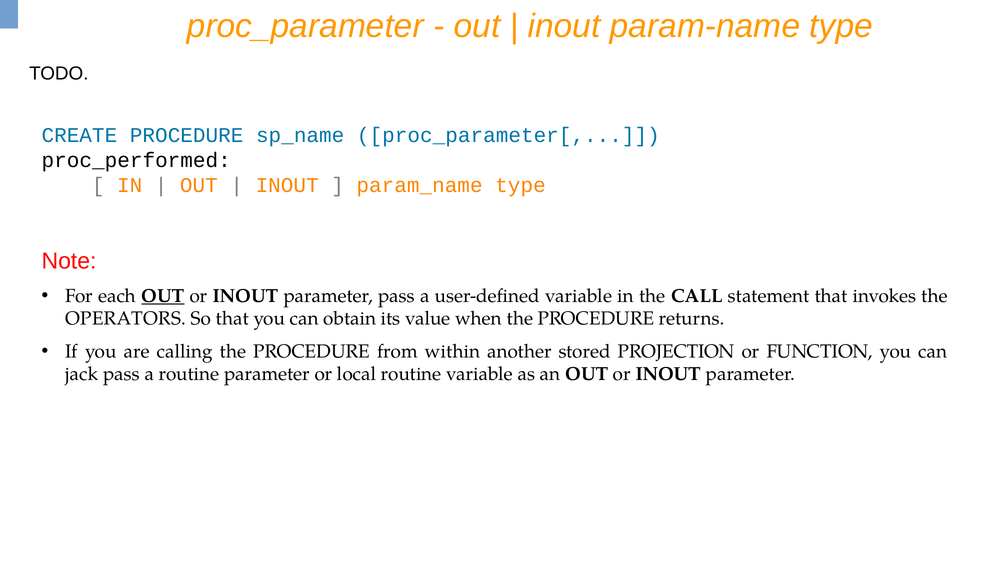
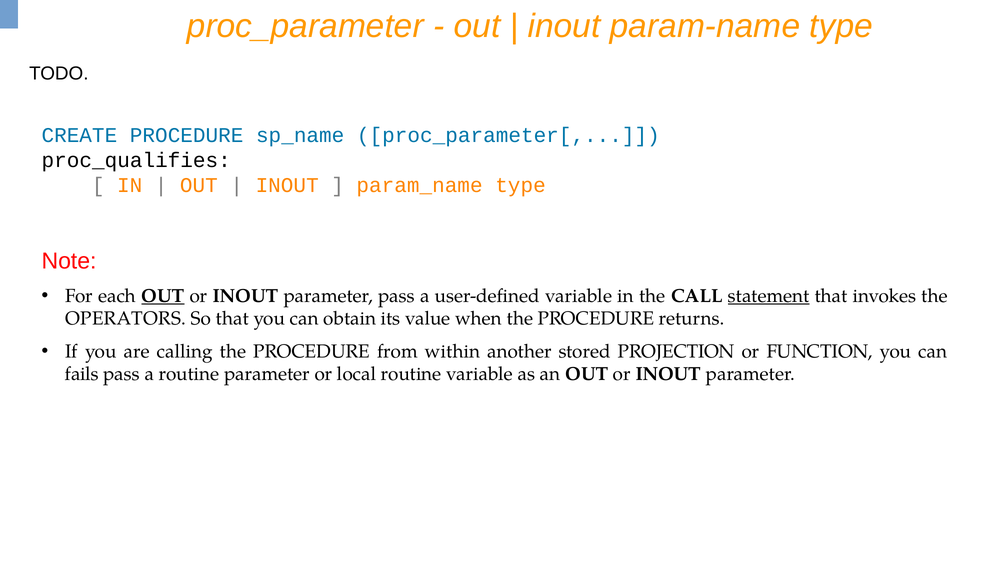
proc_performed: proc_performed -> proc_qualifies
statement underline: none -> present
jack: jack -> fails
